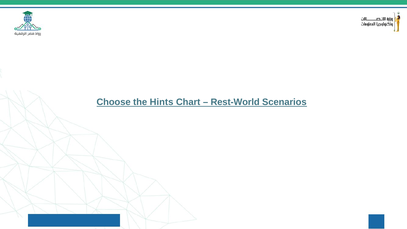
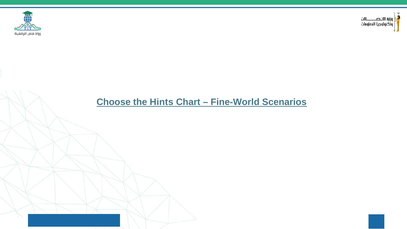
Rest-World: Rest-World -> Fine-World
